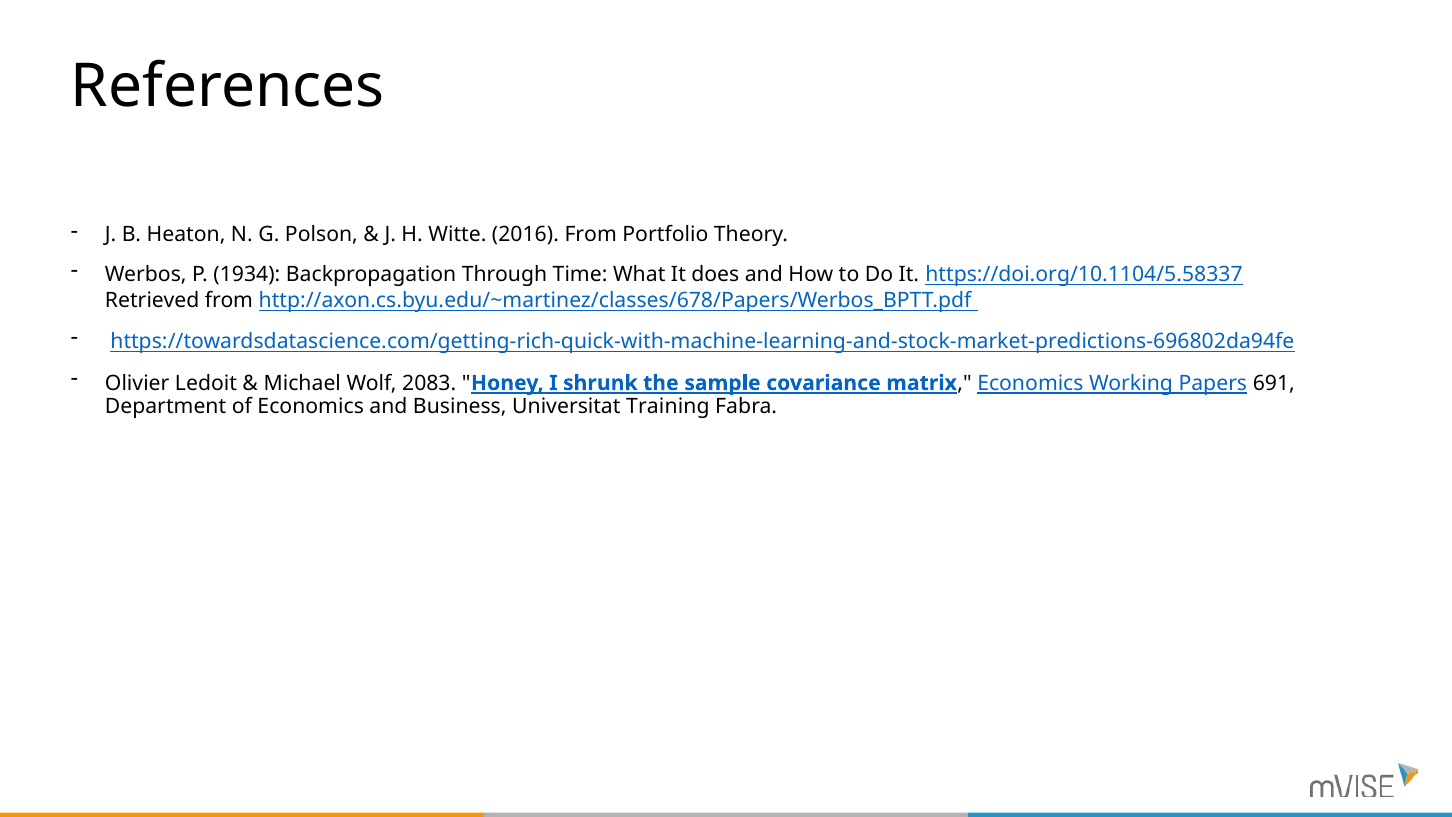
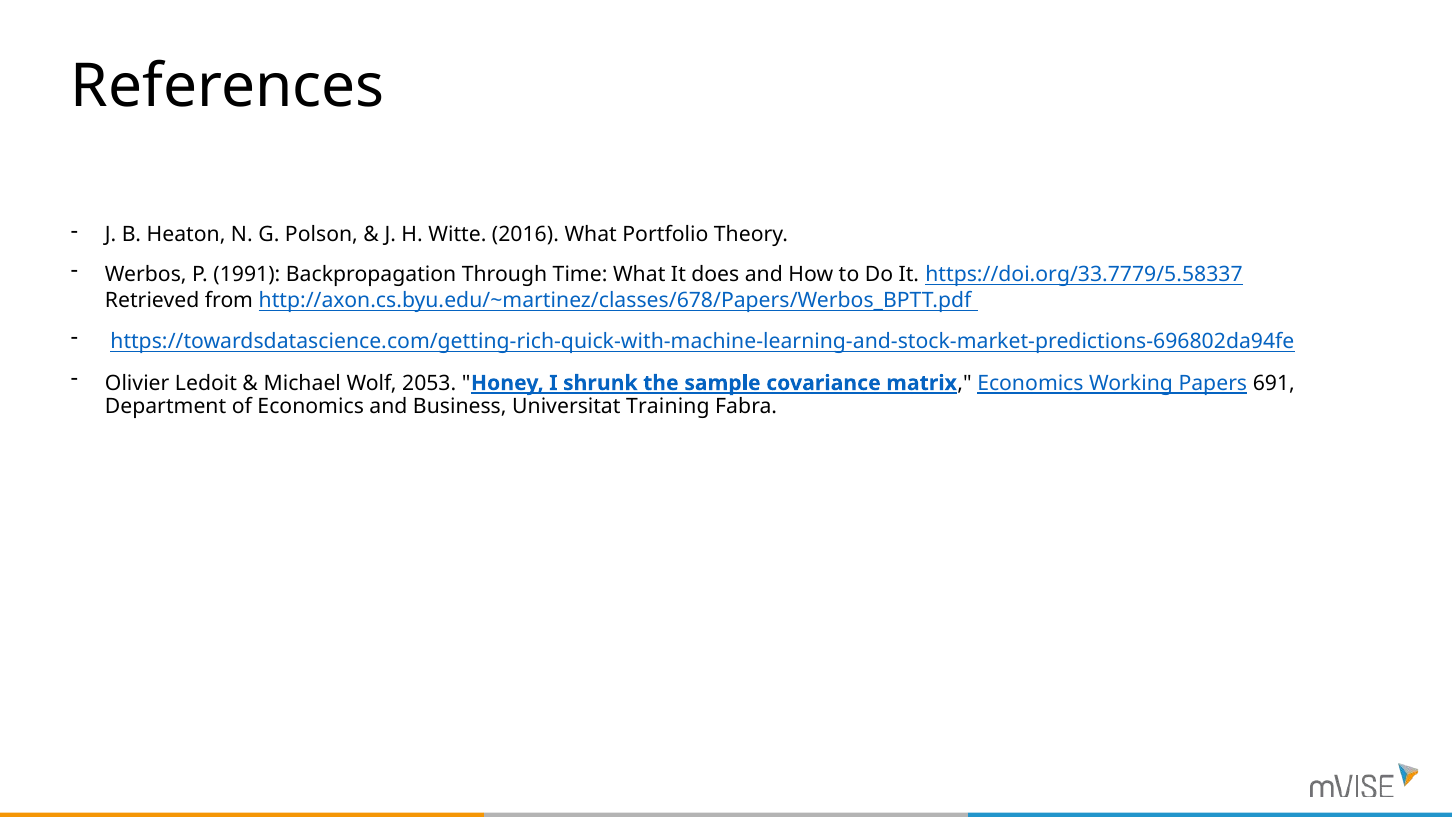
2016 From: From -> What
1934: 1934 -> 1991
https://doi.org/10.1104/5.58337: https://doi.org/10.1104/5.58337 -> https://doi.org/33.7779/5.58337
2083: 2083 -> 2053
